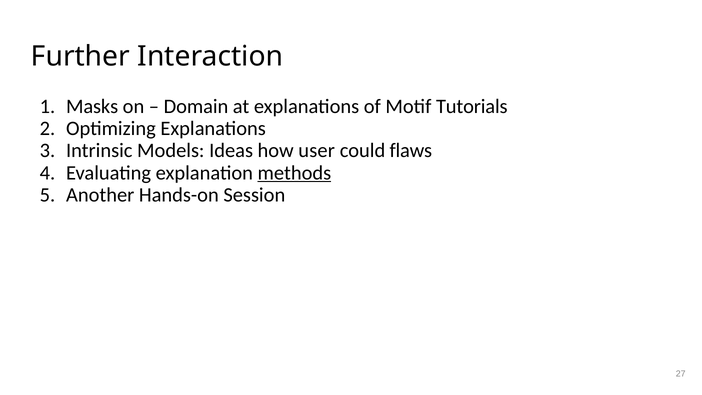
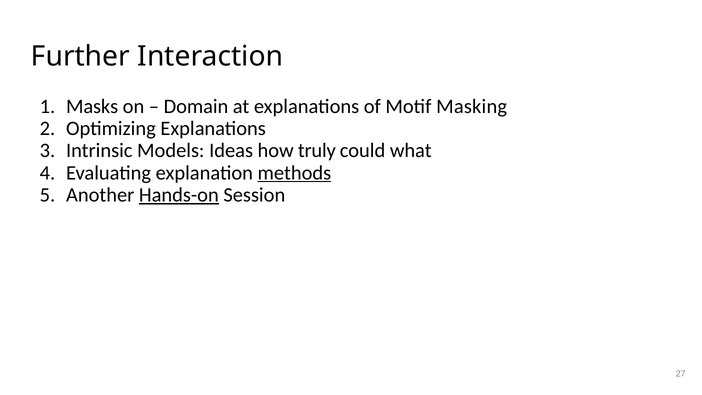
Tutorials: Tutorials -> Masking
user: user -> truly
flaws: flaws -> what
Hands-on underline: none -> present
